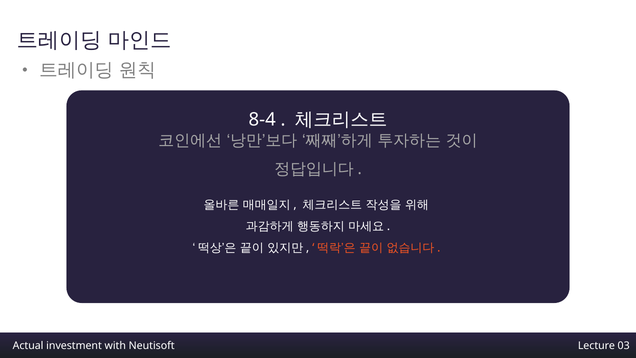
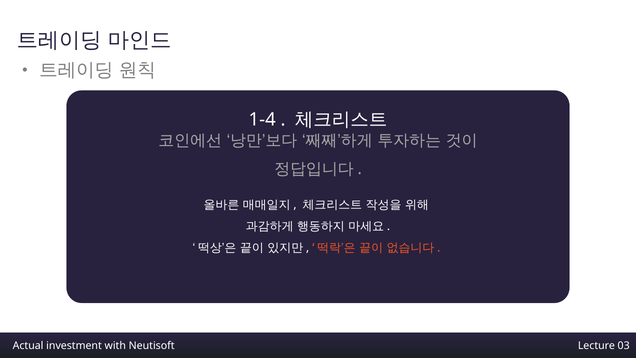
8-4: 8-4 -> 1-4
